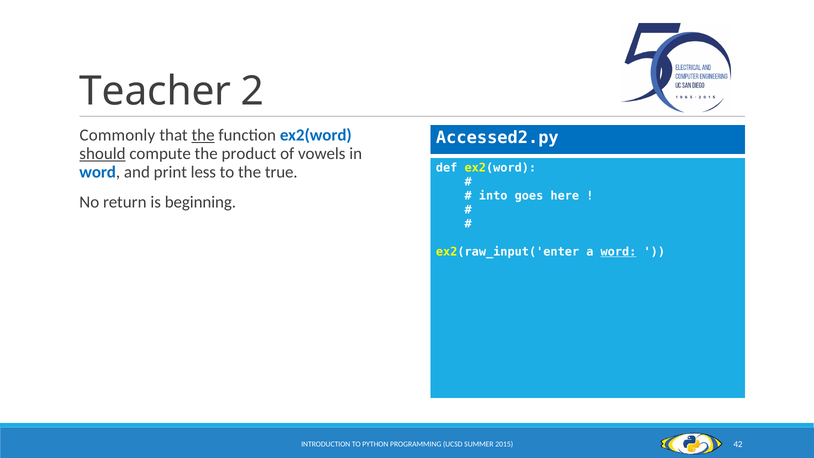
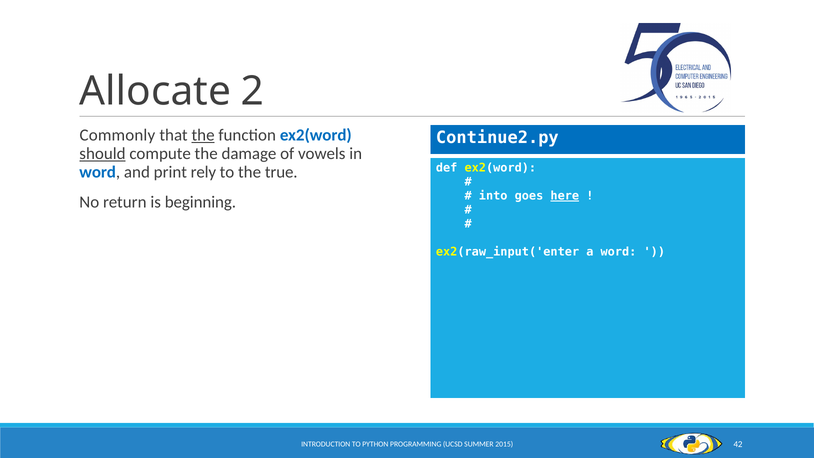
Teacher: Teacher -> Allocate
Accessed2.py: Accessed2.py -> Continue2.py
product: product -> damage
less: less -> rely
here underline: none -> present
word at (618, 252) underline: present -> none
